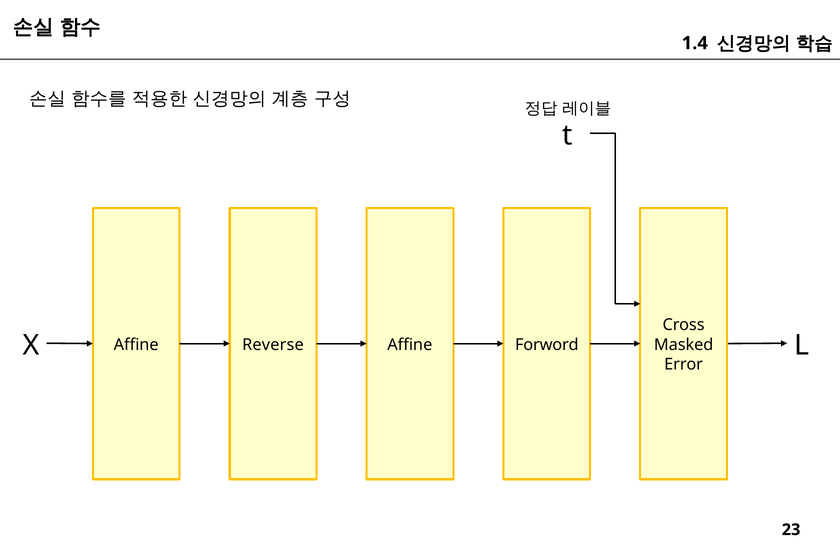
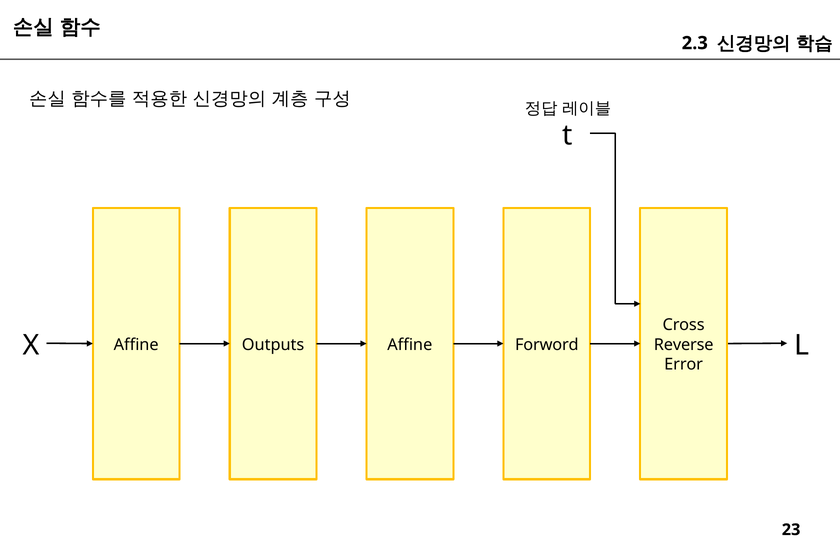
1.4: 1.4 -> 2.3
Reverse: Reverse -> Outputs
Masked: Masked -> Reverse
